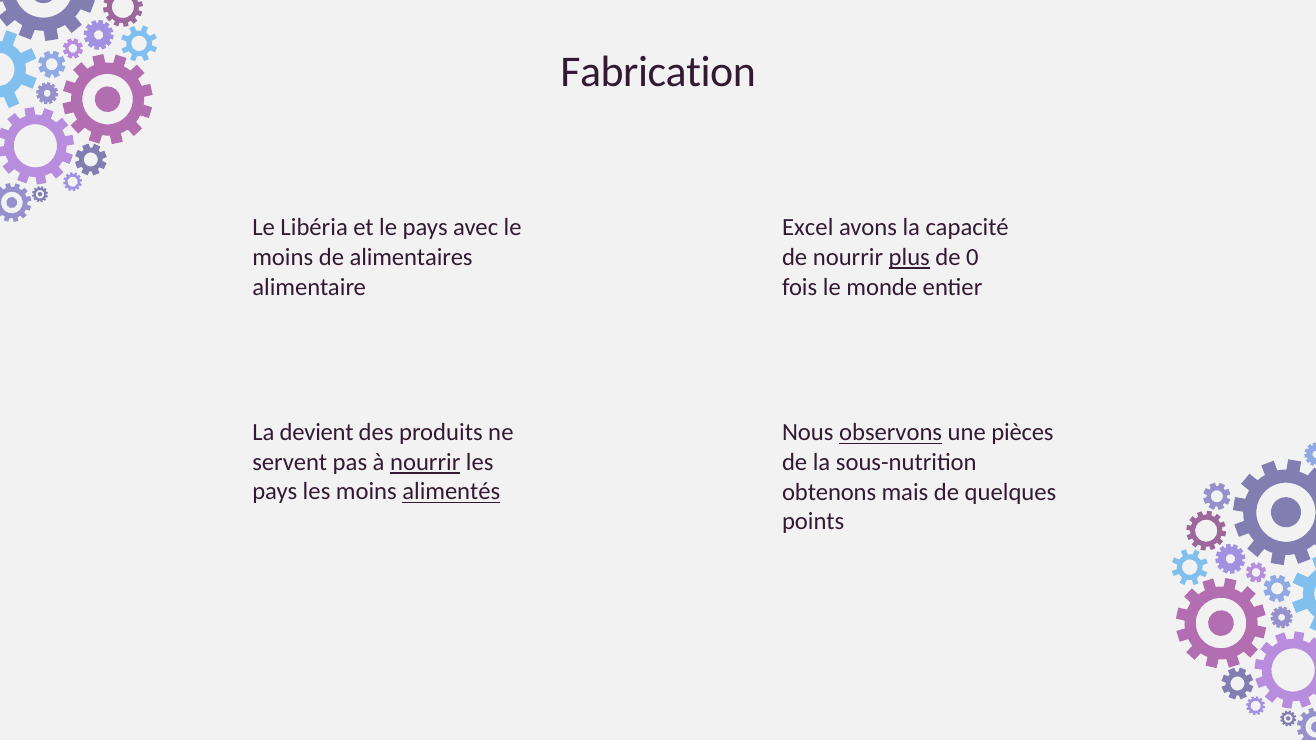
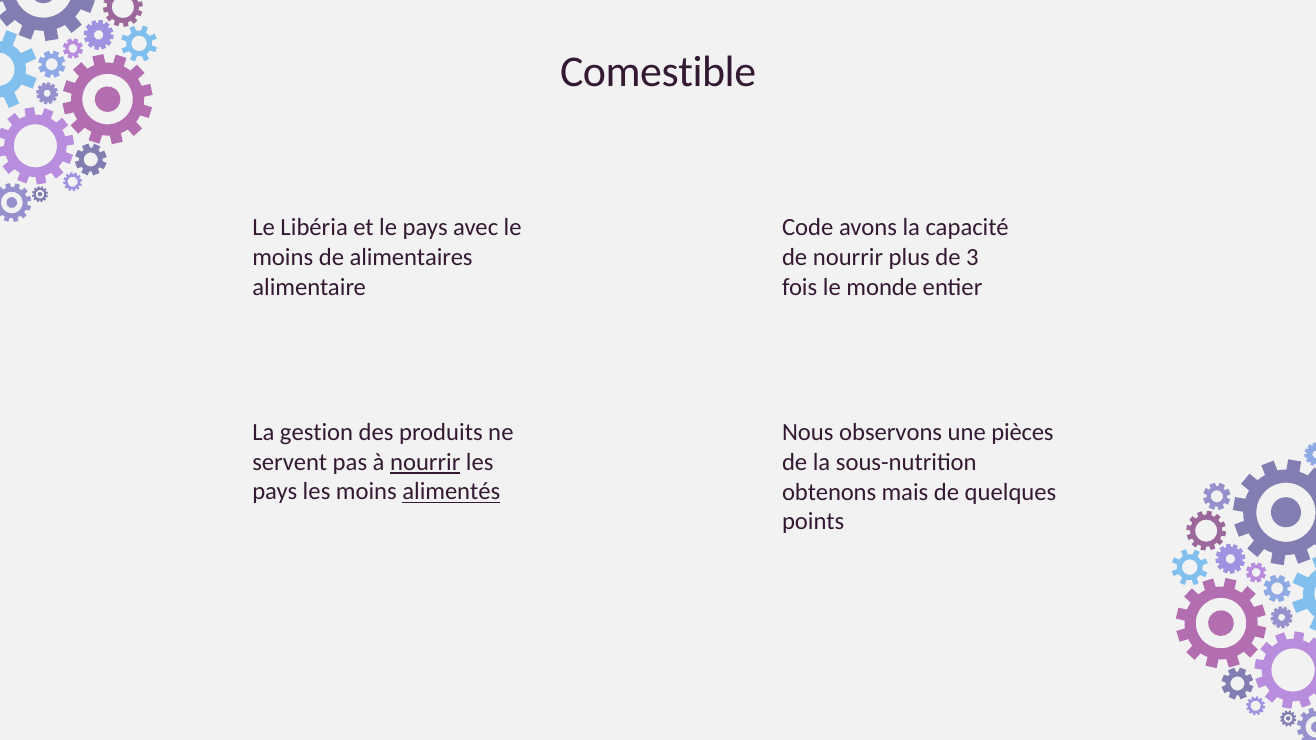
Fabrication: Fabrication -> Comestible
Excel: Excel -> Code
plus underline: present -> none
0: 0 -> 3
devient: devient -> gestion
observons underline: present -> none
